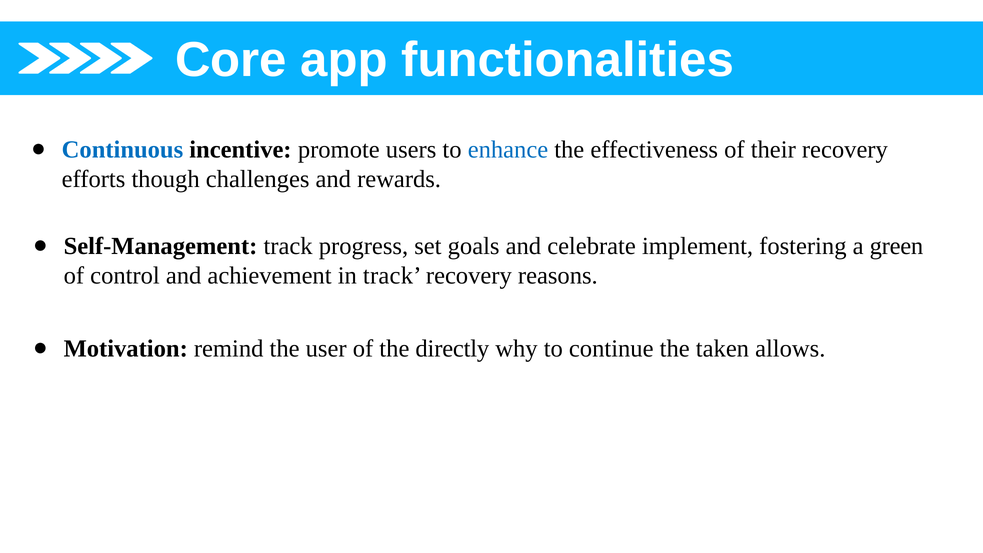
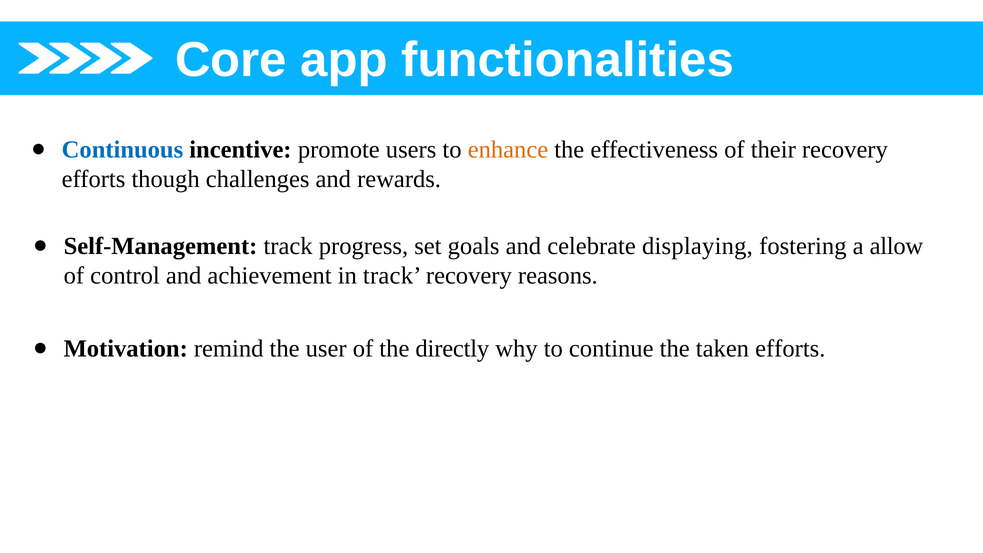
enhance colour: blue -> orange
implement: implement -> displaying
green: green -> allow
taken allows: allows -> efforts
